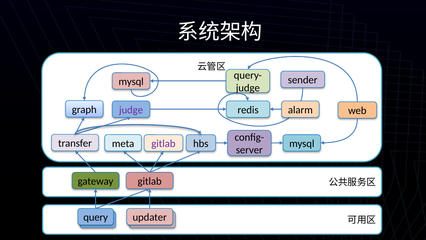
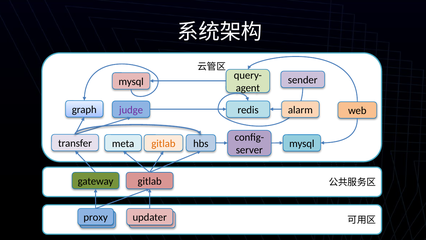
judge at (248, 88): judge -> agent
gitlab at (163, 143) colour: purple -> orange
query: query -> proxy
